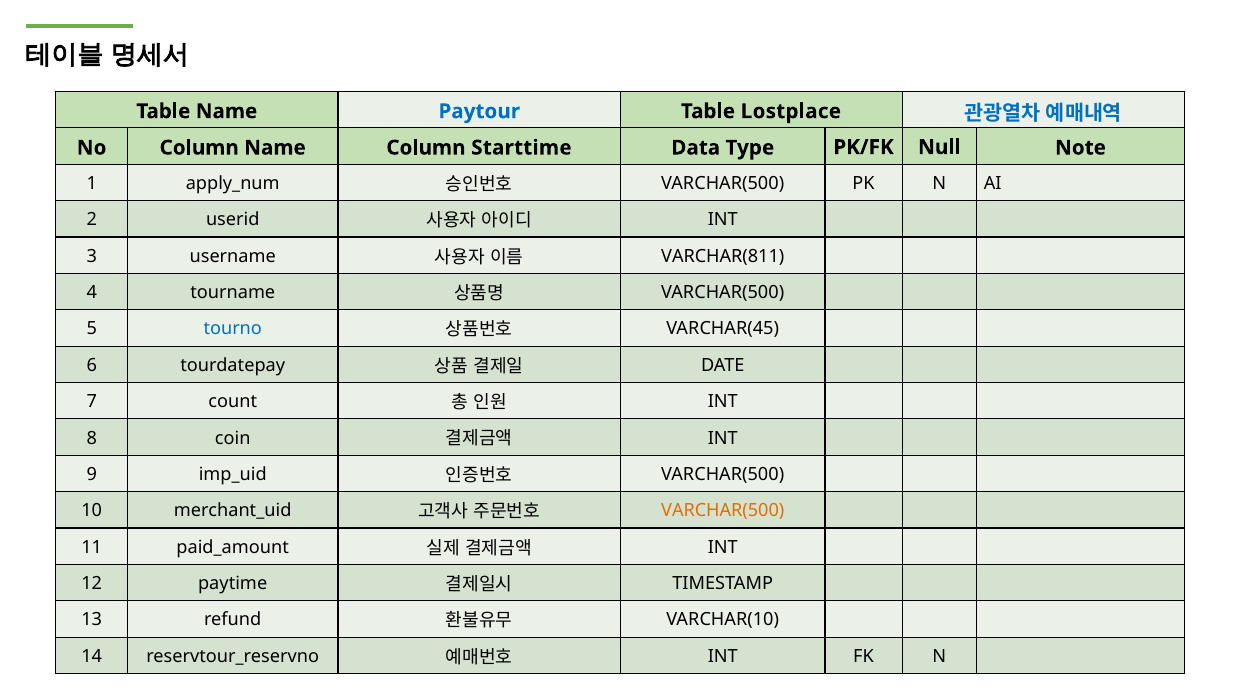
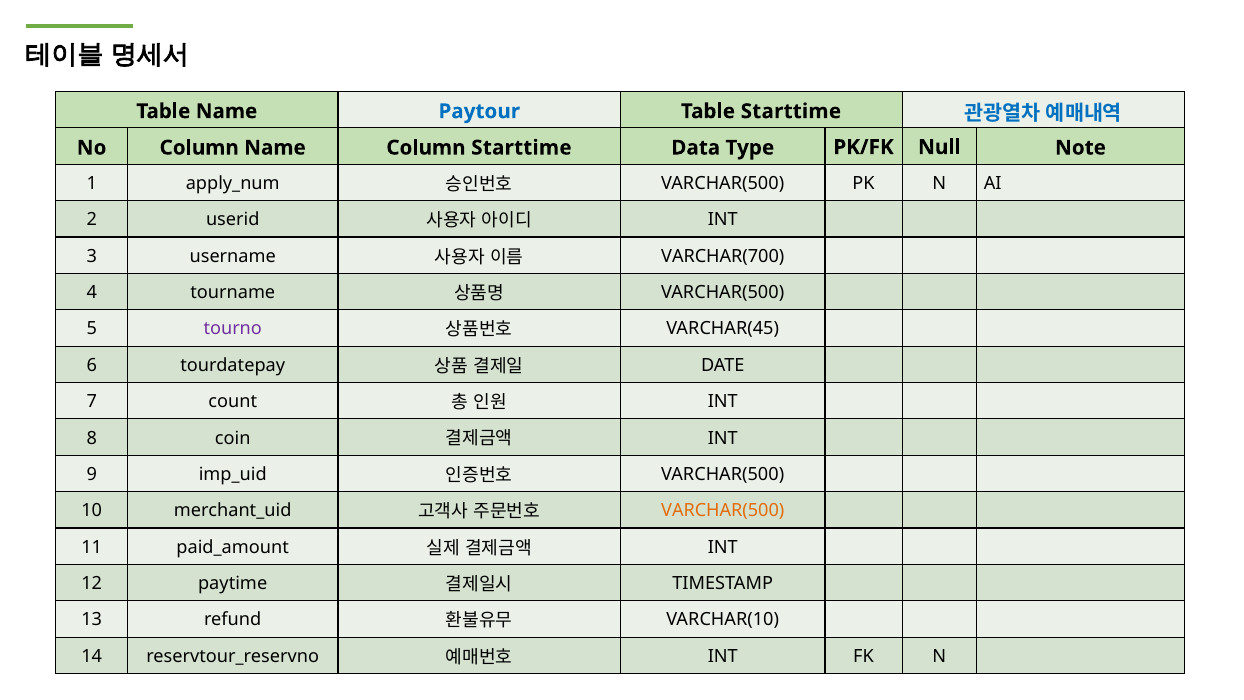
Table Lostplace: Lostplace -> Starttime
VARCHAR(811: VARCHAR(811 -> VARCHAR(700
tourno colour: blue -> purple
